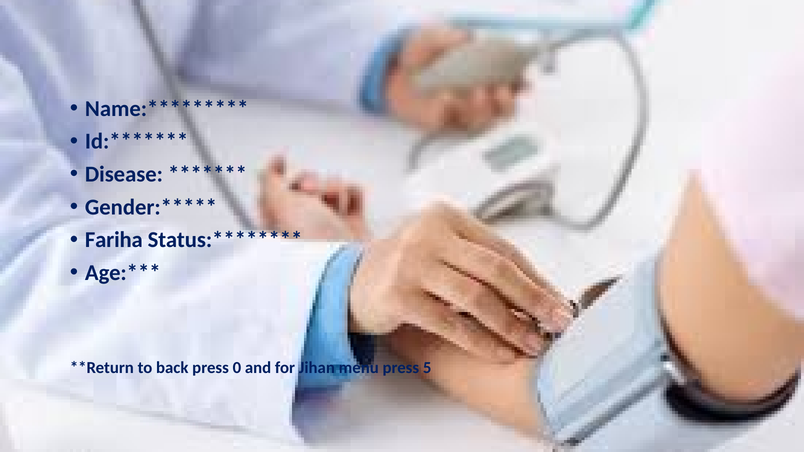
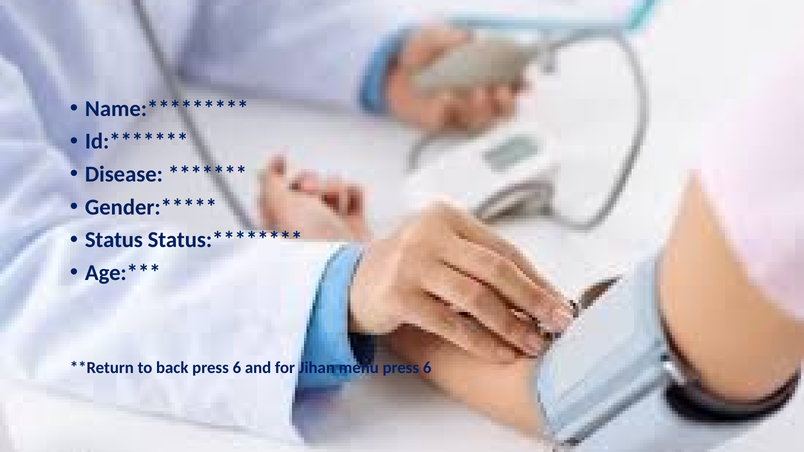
Fariha: Fariha -> Status
back press 0: 0 -> 6
menu press 5: 5 -> 6
